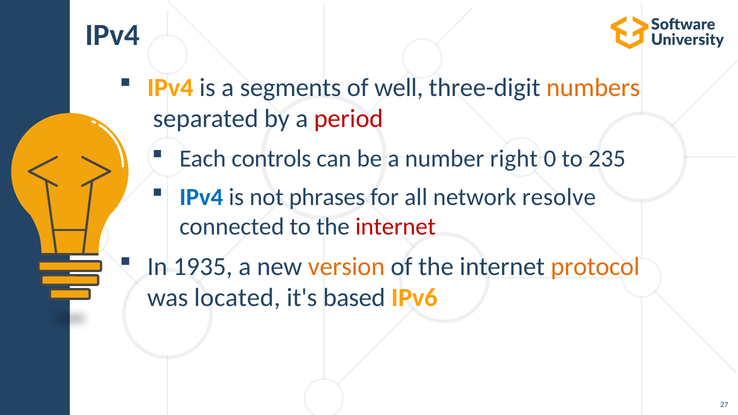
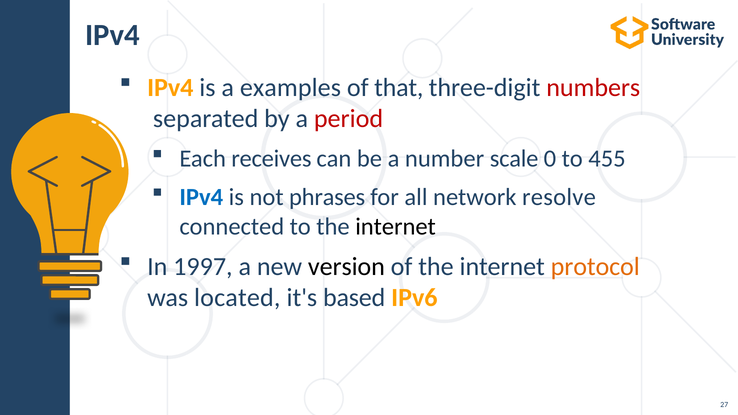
segments: segments -> examples
well: well -> that
numbers colour: orange -> red
controls: controls -> receives
right: right -> scale
235: 235 -> 455
internet at (396, 227) colour: red -> black
1935: 1935 -> 1997
version colour: orange -> black
